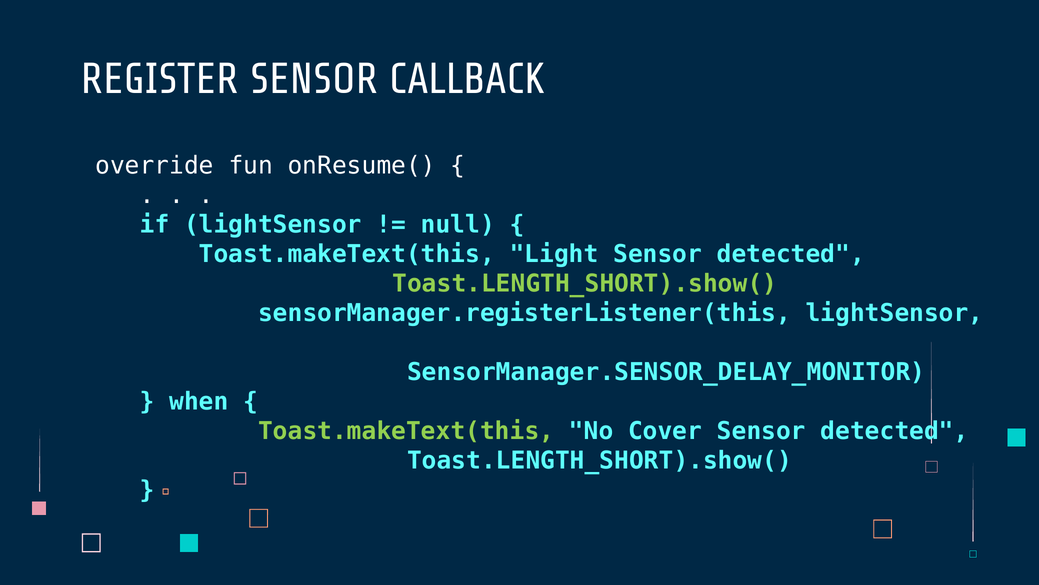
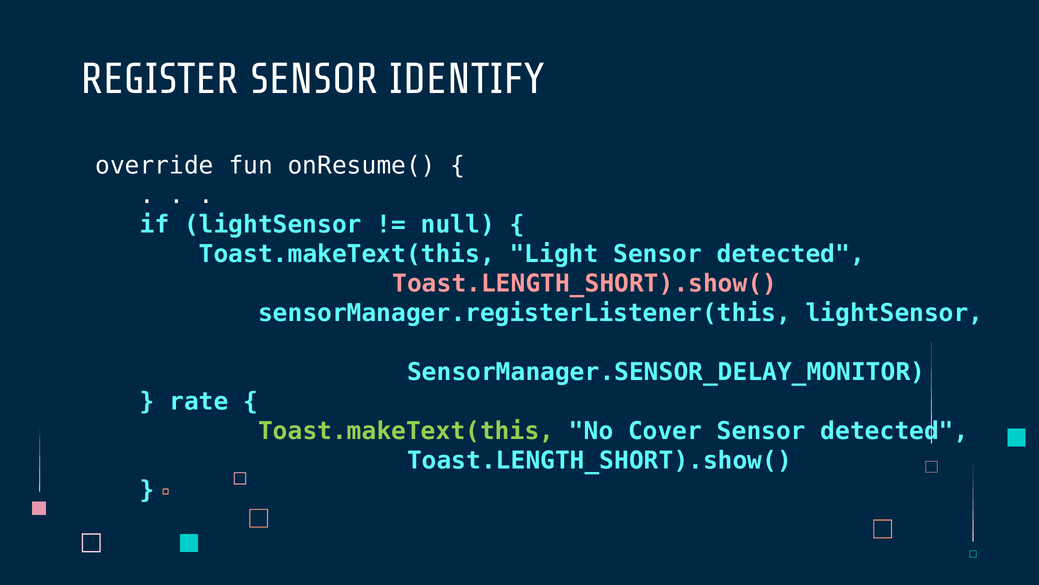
CALLBACK: CALLBACK -> IDENTIFY
Toast.LENGTH_SHORT).show( at (585, 283) colour: light green -> pink
when: when -> rate
